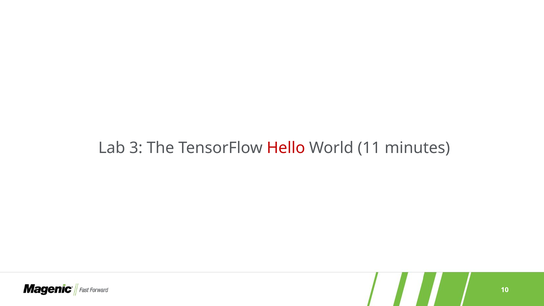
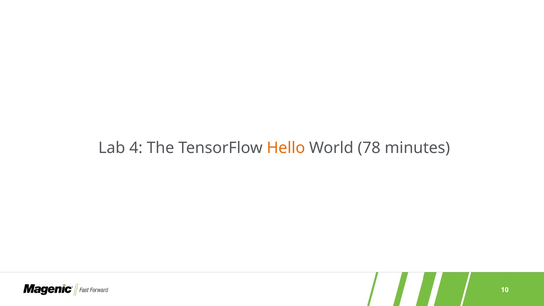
3: 3 -> 4
Hello colour: red -> orange
11: 11 -> 78
